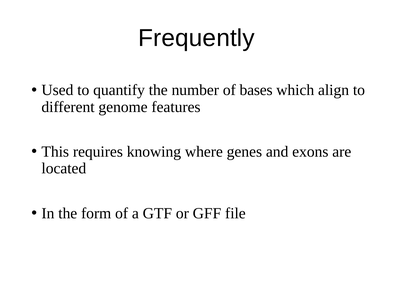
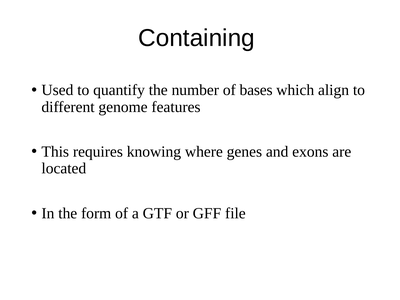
Frequently: Frequently -> Containing
